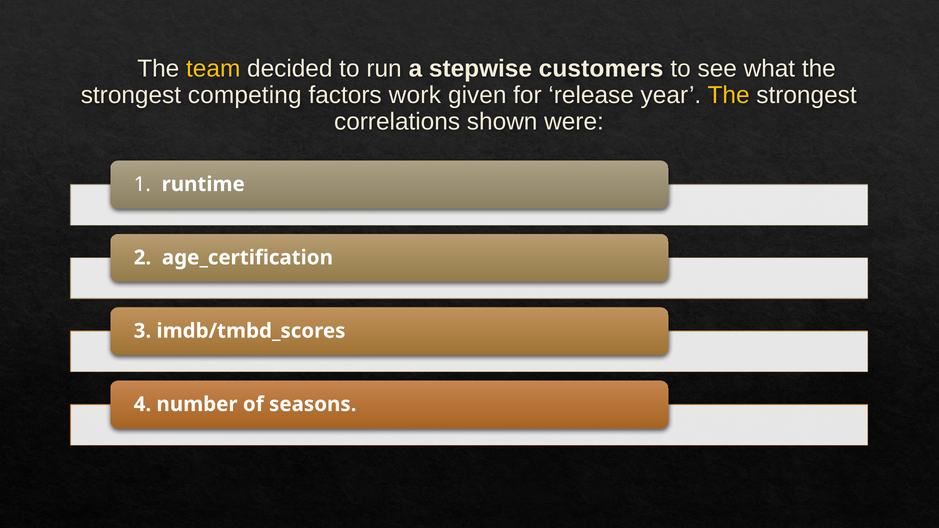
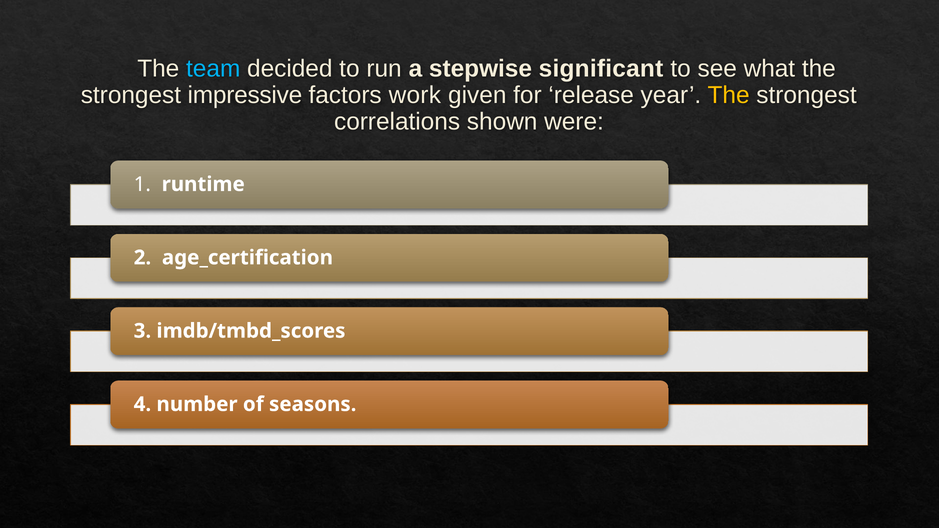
team colour: yellow -> light blue
customers: customers -> significant
competing: competing -> impressive
